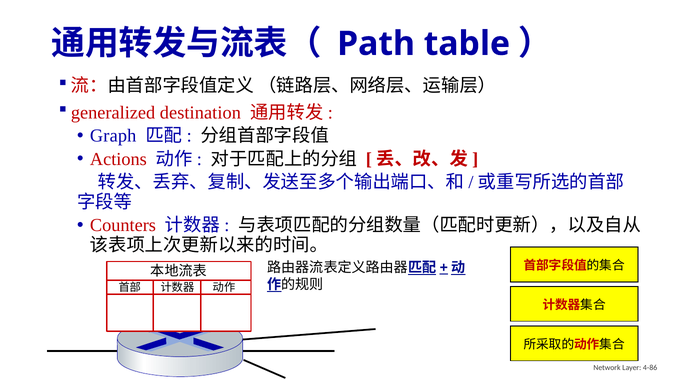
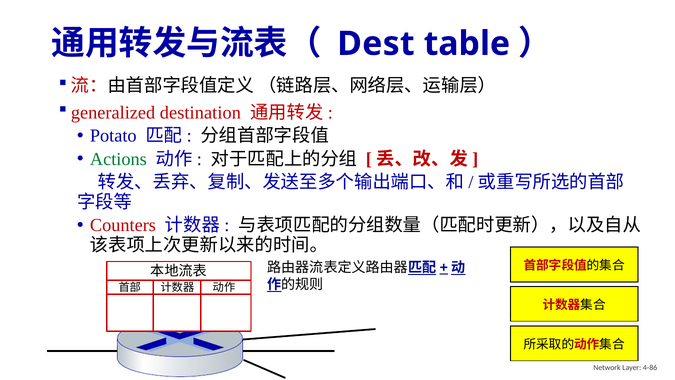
Path: Path -> Dest
Graph: Graph -> Potato
Actions colour: red -> green
